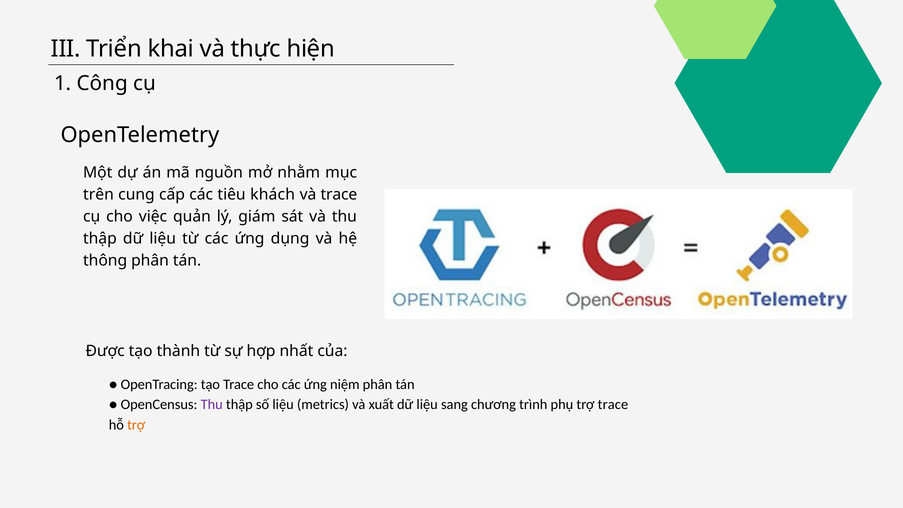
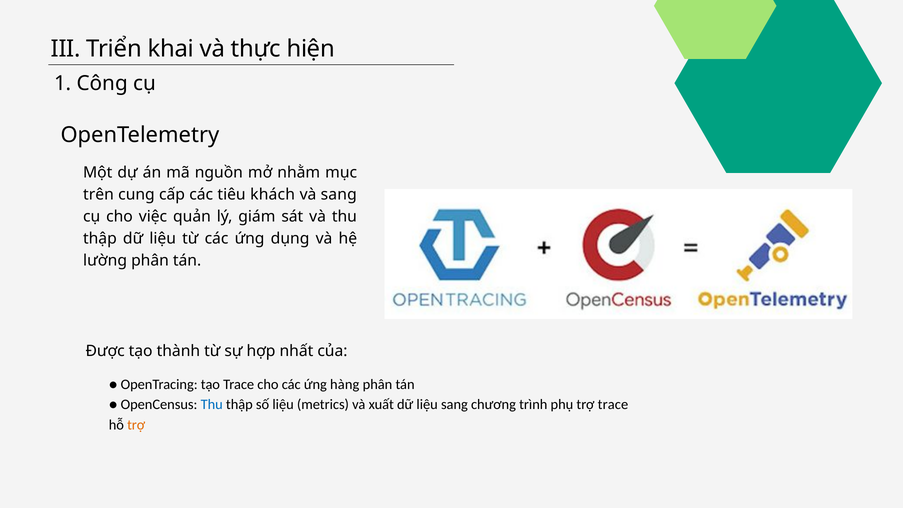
và trace: trace -> sang
thông: thông -> lường
niệm: niệm -> hàng
Thu at (212, 405) colour: purple -> blue
